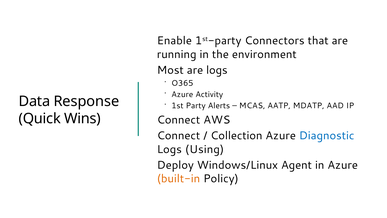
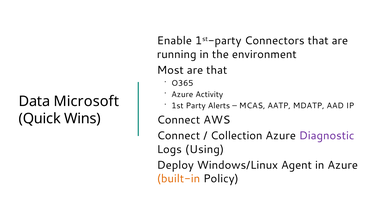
are logs: logs -> that
Response: Response -> Microsoft
Diagnostic colour: blue -> purple
